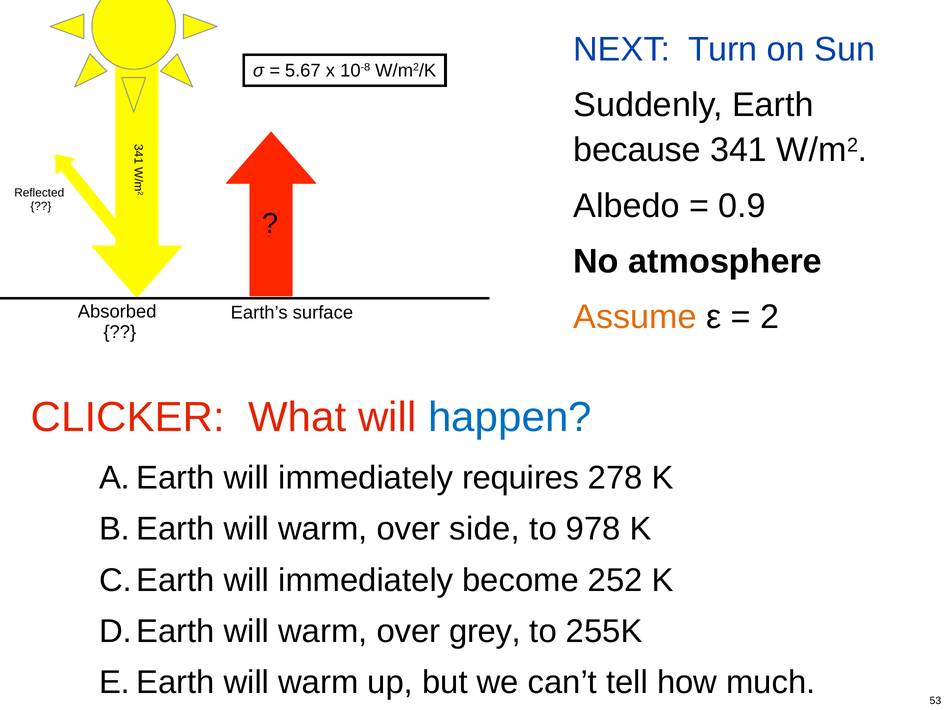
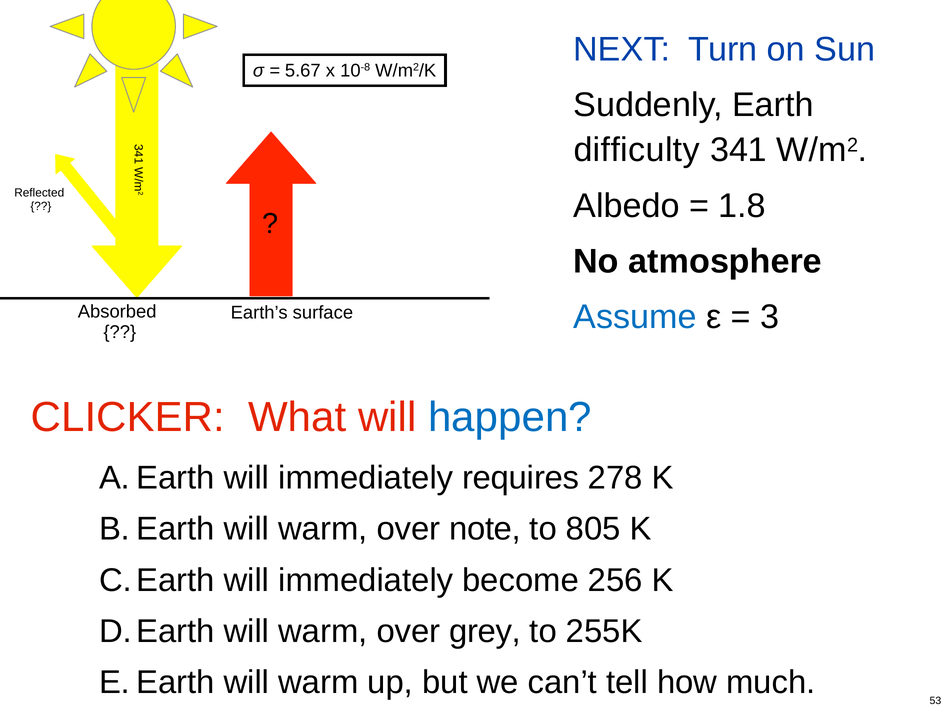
because: because -> difficulty
0.9: 0.9 -> 1.8
Assume colour: orange -> blue
2 at (770, 317): 2 -> 3
side: side -> note
978: 978 -> 805
252: 252 -> 256
